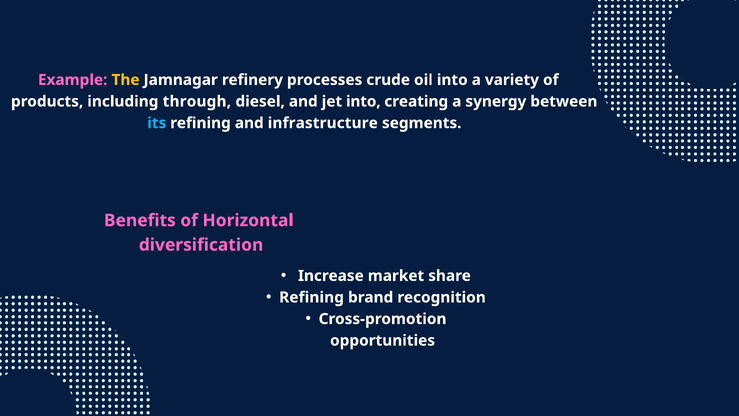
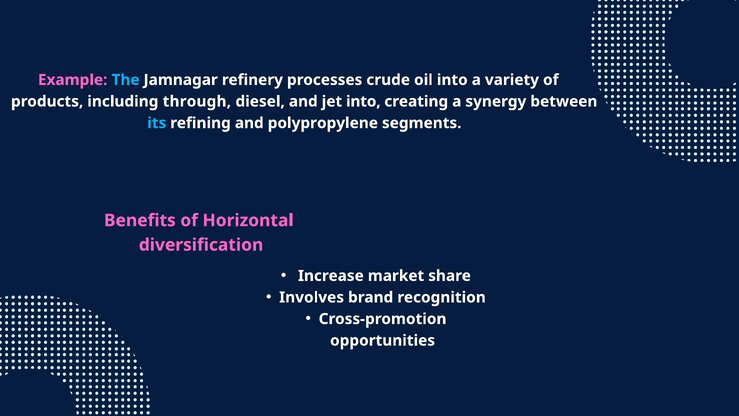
The colour: yellow -> light blue
infrastructure: infrastructure -> polypropylene
Refining at (312, 297): Refining -> Involves
